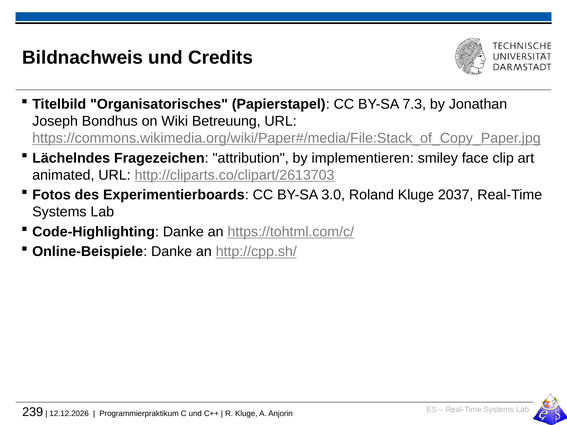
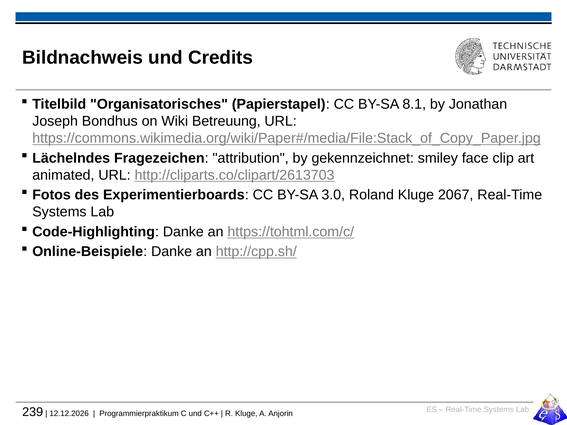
7.3: 7.3 -> 8.1
implementieren: implementieren -> gekennzeichnet
2037: 2037 -> 2067
